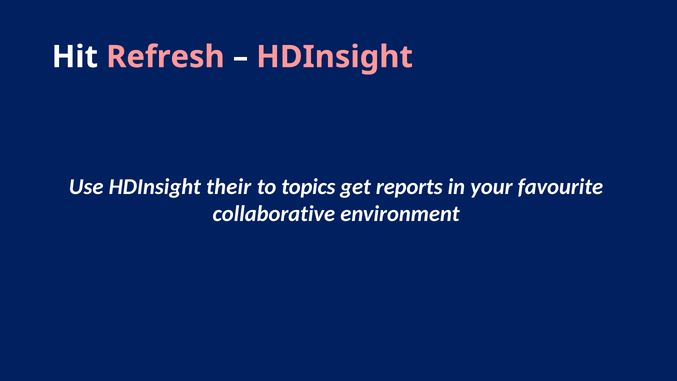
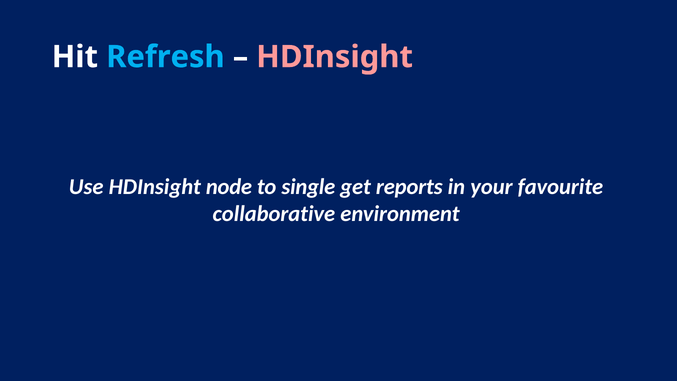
Refresh colour: pink -> light blue
their: their -> node
topics: topics -> single
